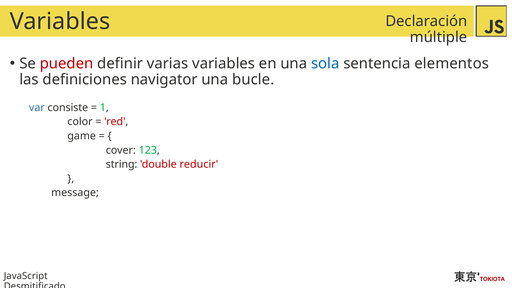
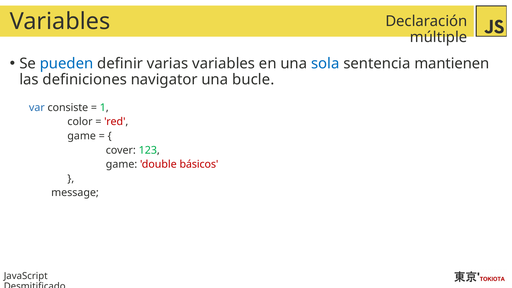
pueden colour: red -> blue
elementos: elementos -> mantienen
string at (122, 164): string -> game
reducir: reducir -> básicos
